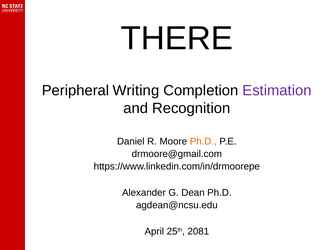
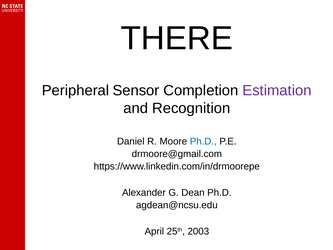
Writing: Writing -> Sensor
Ph.D at (203, 141) colour: orange -> blue
2081: 2081 -> 2003
